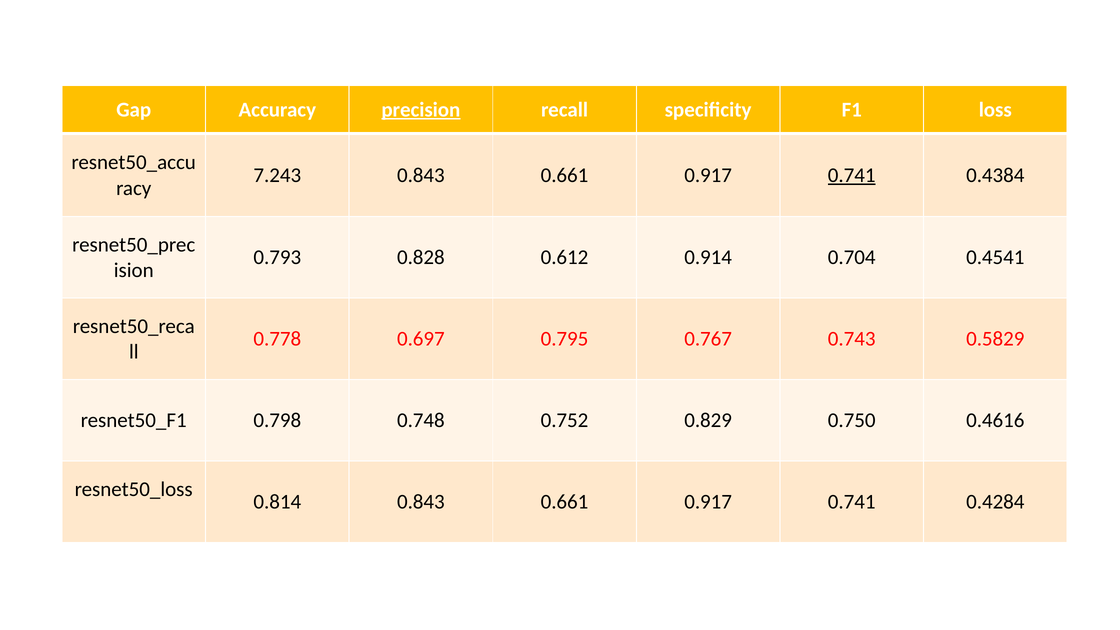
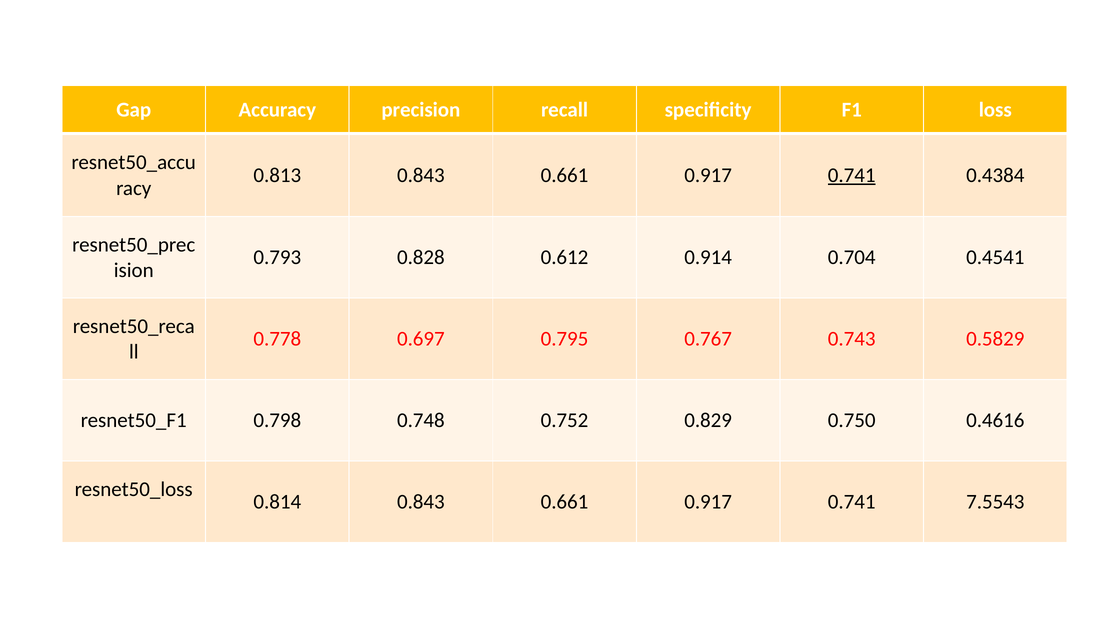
precision underline: present -> none
7.243: 7.243 -> 0.813
0.4284: 0.4284 -> 7.5543
